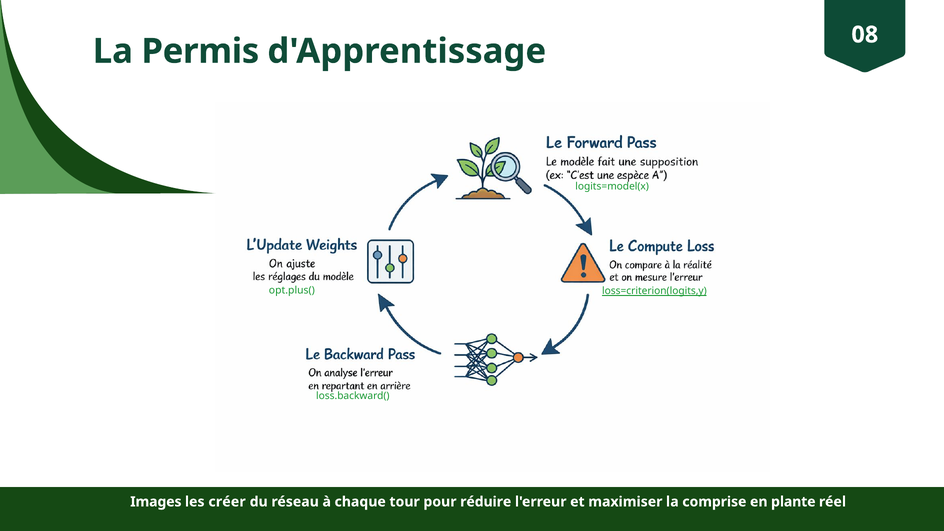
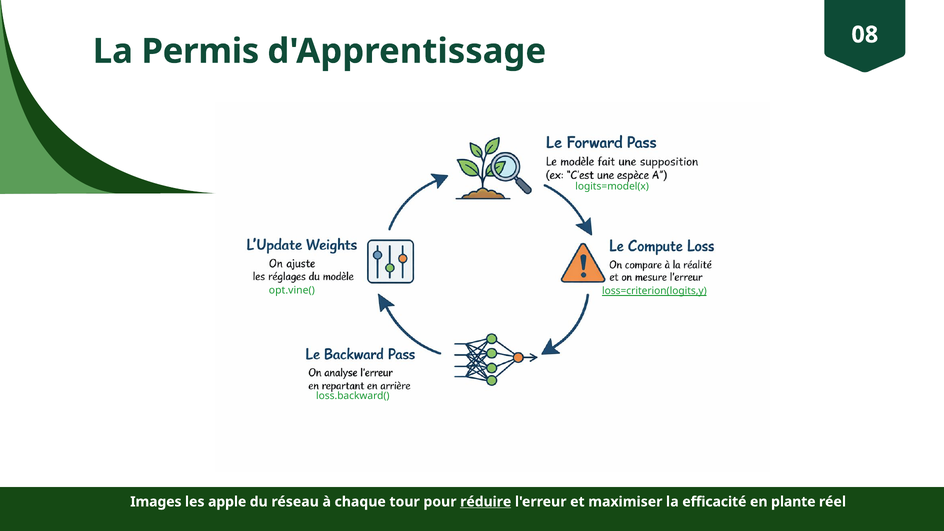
opt.plus(: opt.plus( -> opt.vine(
créer: créer -> apple
réduire underline: none -> present
comprise: comprise -> efficacité
